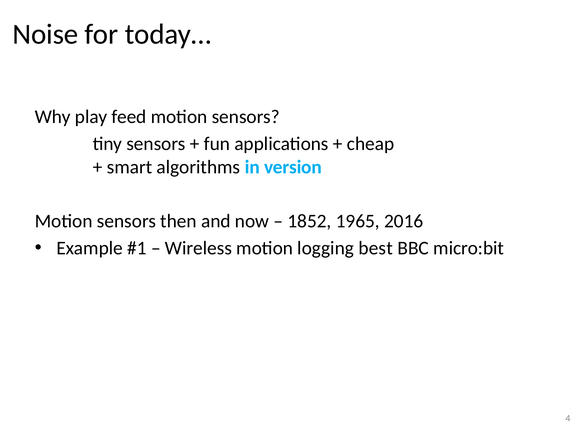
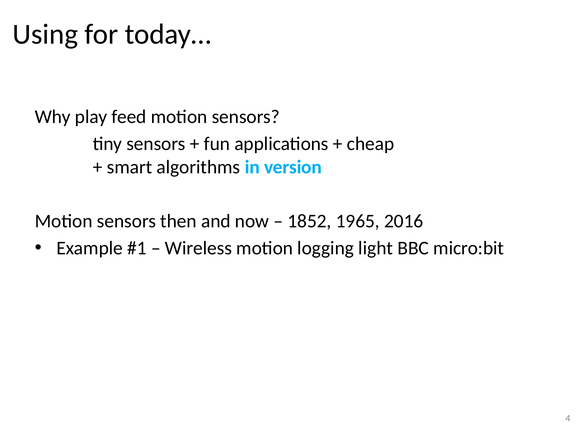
Noise: Noise -> Using
best: best -> light
